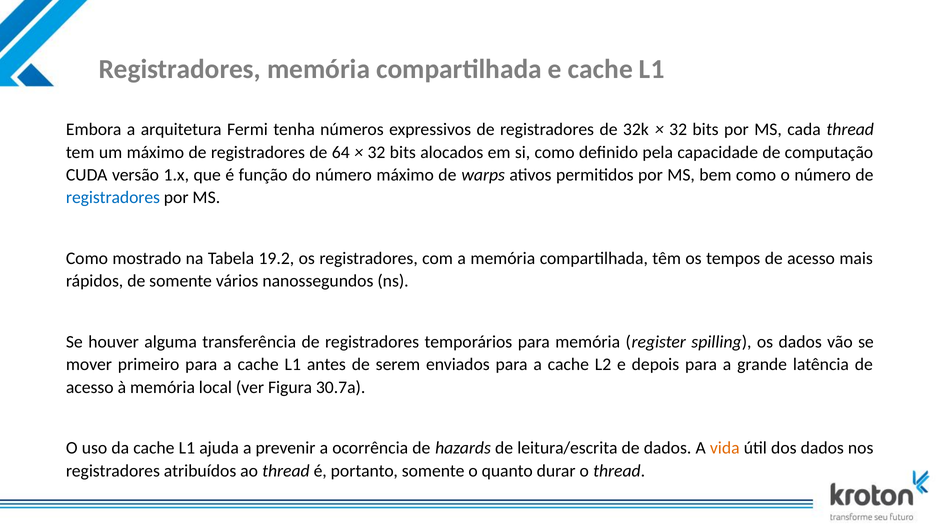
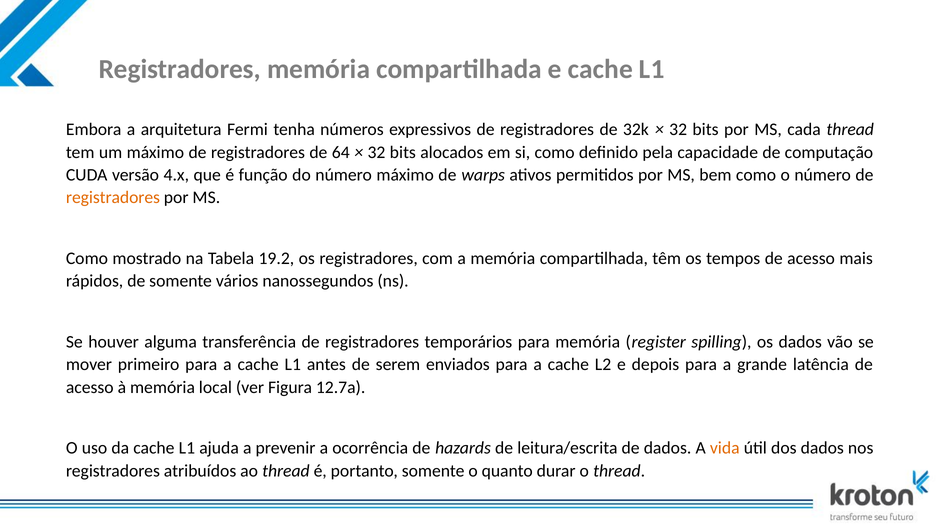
1.x: 1.x -> 4.x
registradores at (113, 198) colour: blue -> orange
30.7a: 30.7a -> 12.7a
